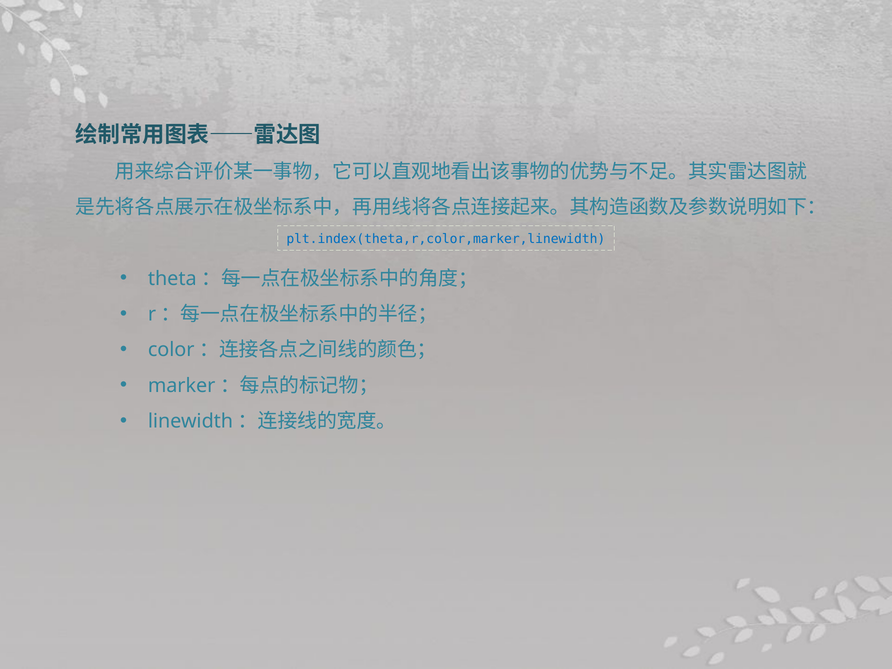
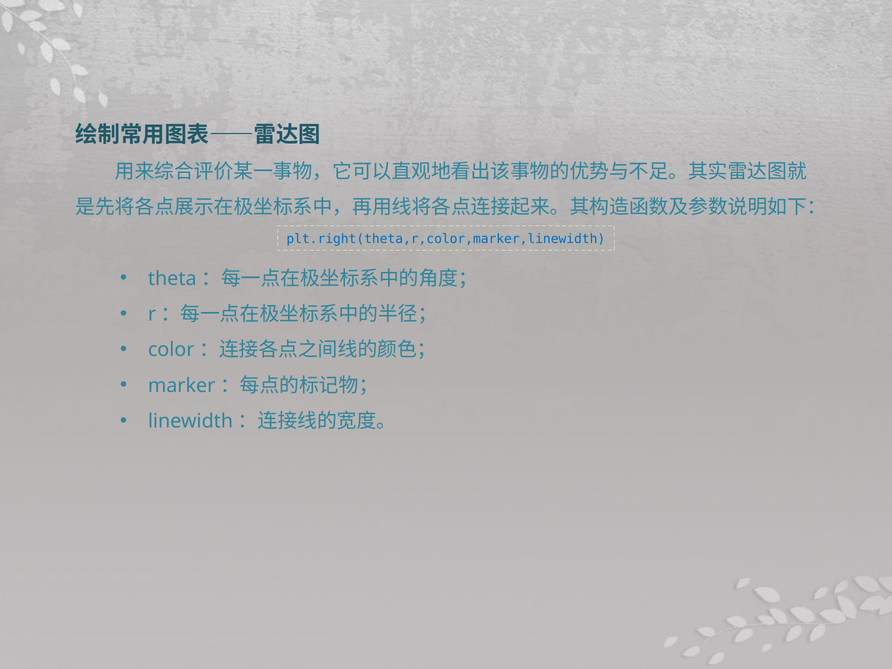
plt.index(theta,r,color,marker,linewidth: plt.index(theta,r,color,marker,linewidth -> plt.right(theta,r,color,marker,linewidth
